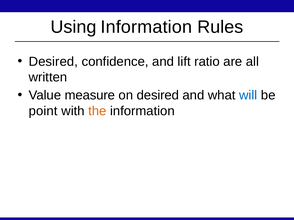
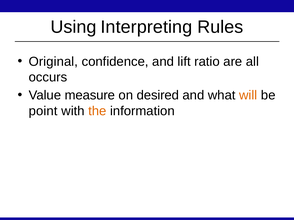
Using Information: Information -> Interpreting
Desired at (53, 62): Desired -> Original
written: written -> occurs
will colour: blue -> orange
